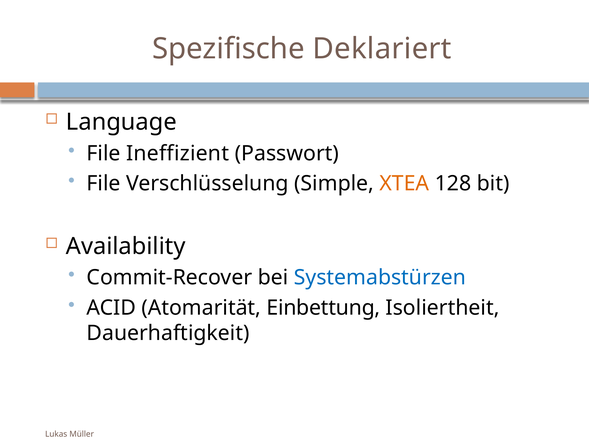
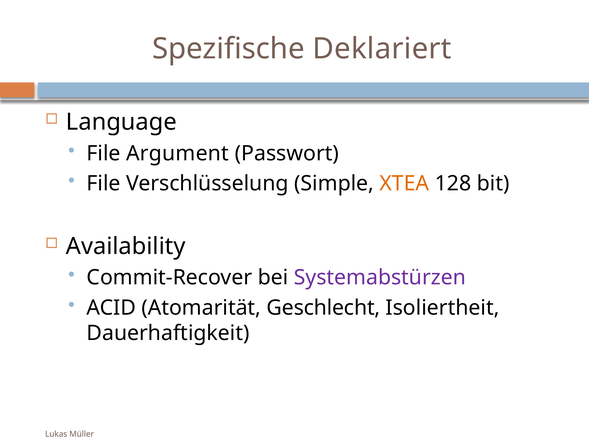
Ineffizient: Ineffizient -> Argument
Systemabstürzen colour: blue -> purple
Einbettung: Einbettung -> Geschlecht
